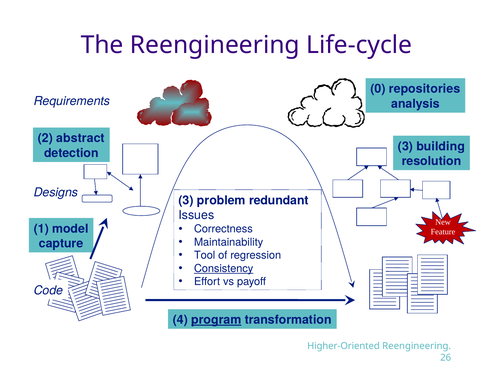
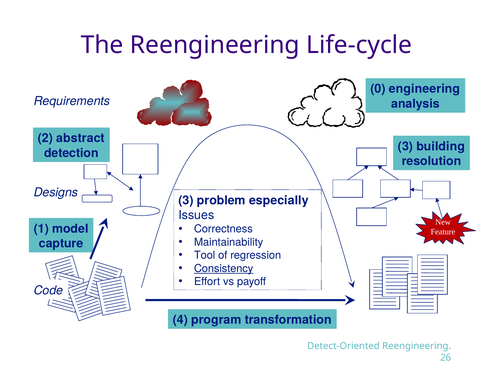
repositories: repositories -> engineering
redundant: redundant -> especially
program underline: present -> none
Higher-Oriented: Higher-Oriented -> Detect-Oriented
